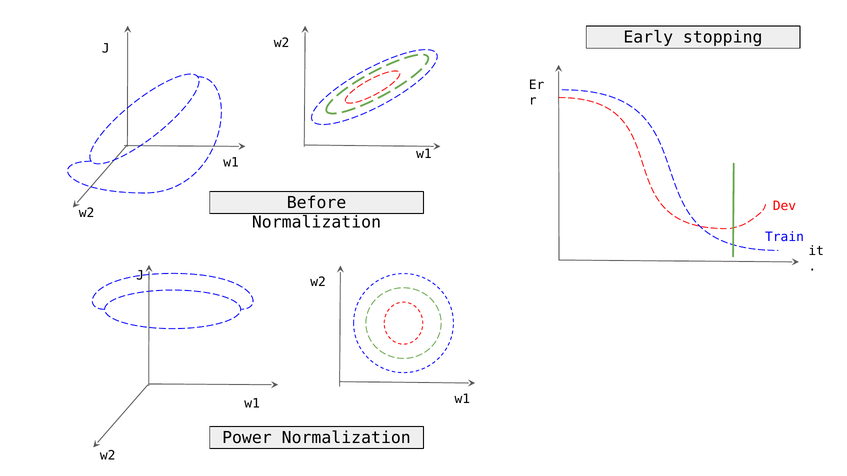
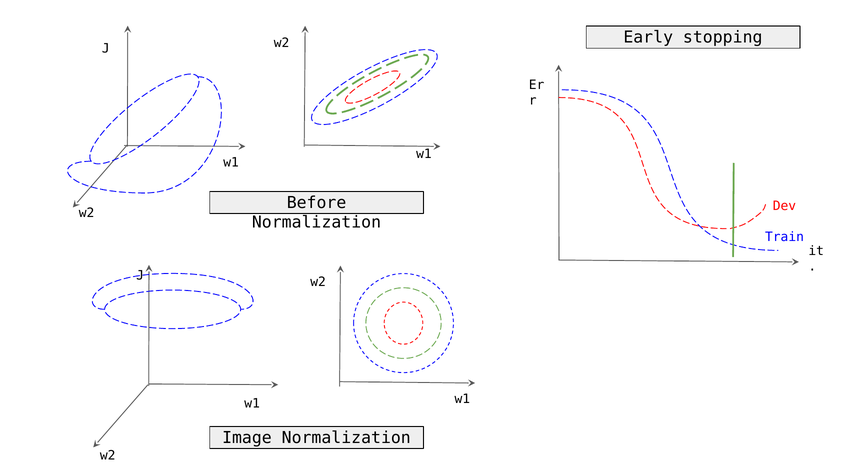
Power: Power -> Image
